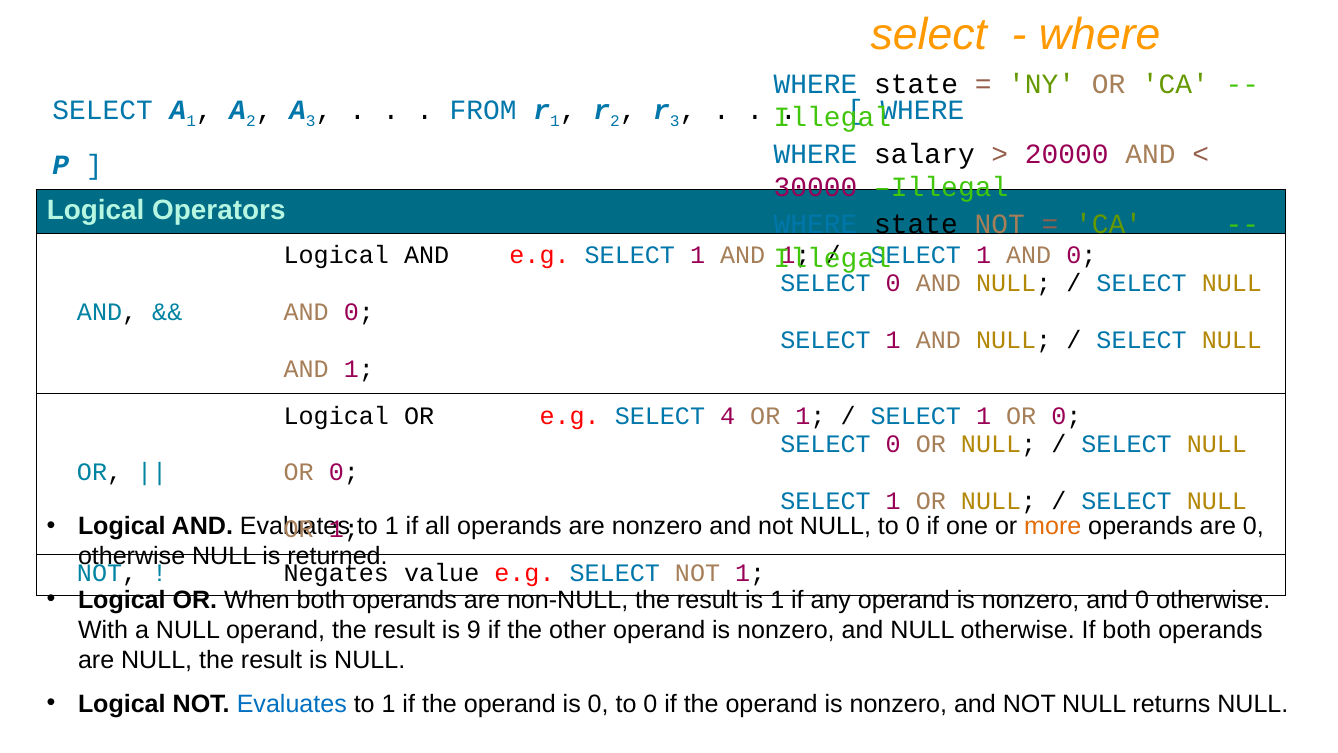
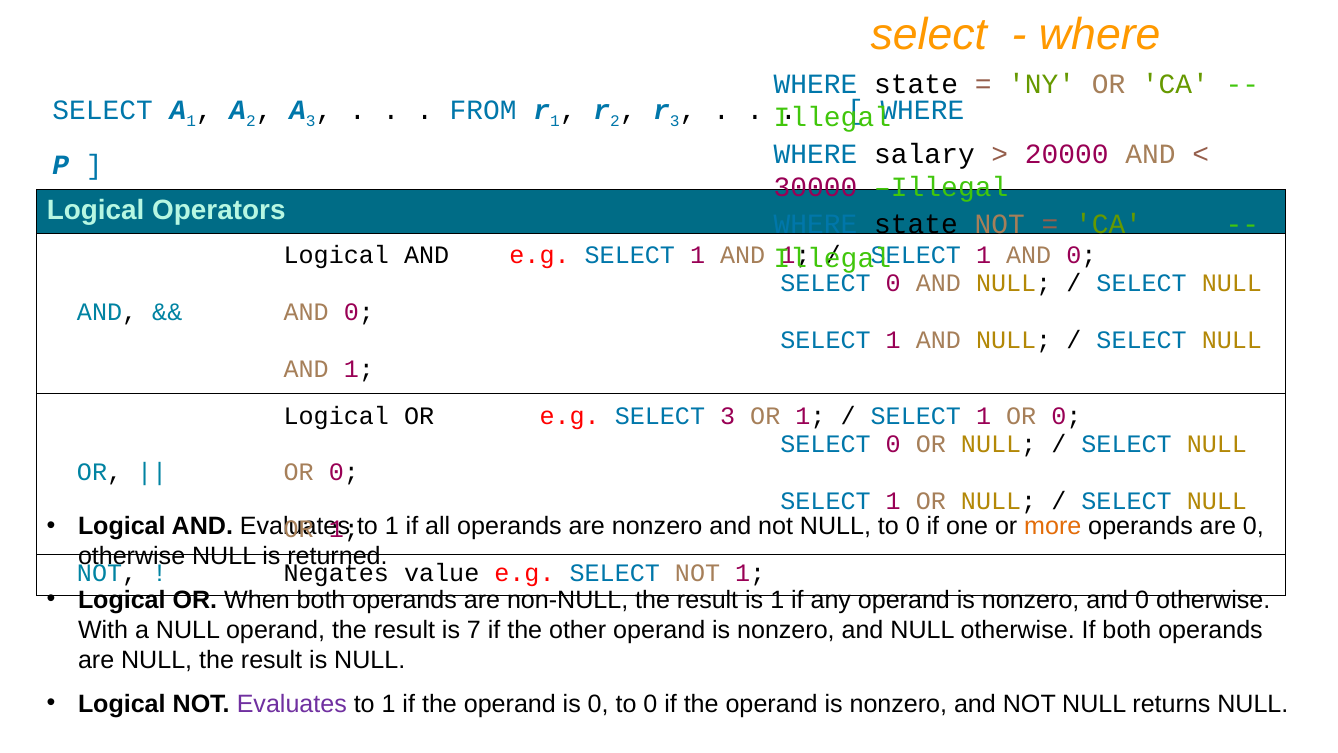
SELECT 4: 4 -> 3
9: 9 -> 7
Evaluates at (292, 703) colour: blue -> purple
